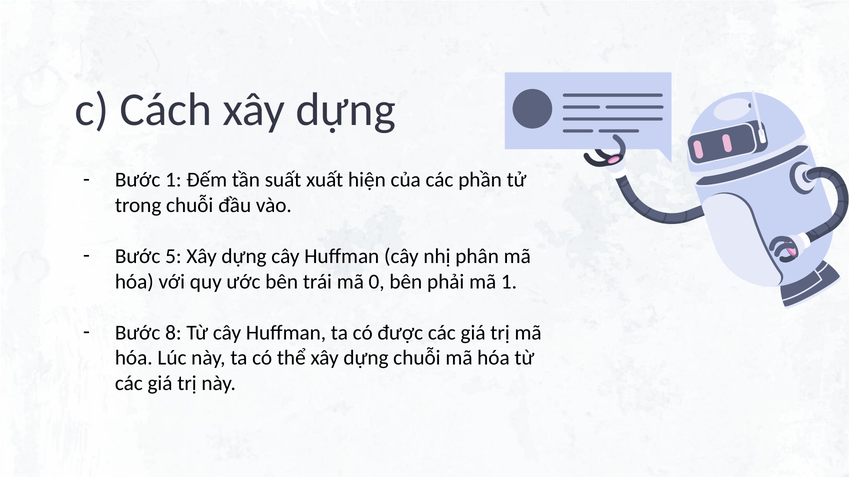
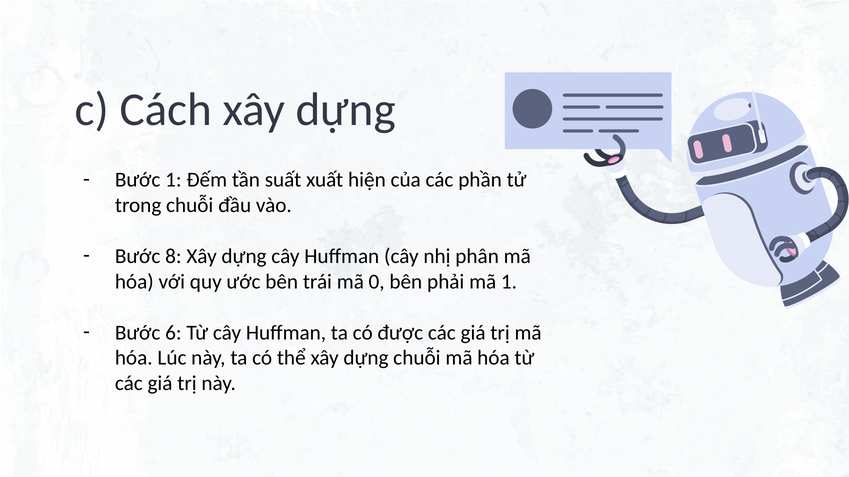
5: 5 -> 8
8: 8 -> 6
